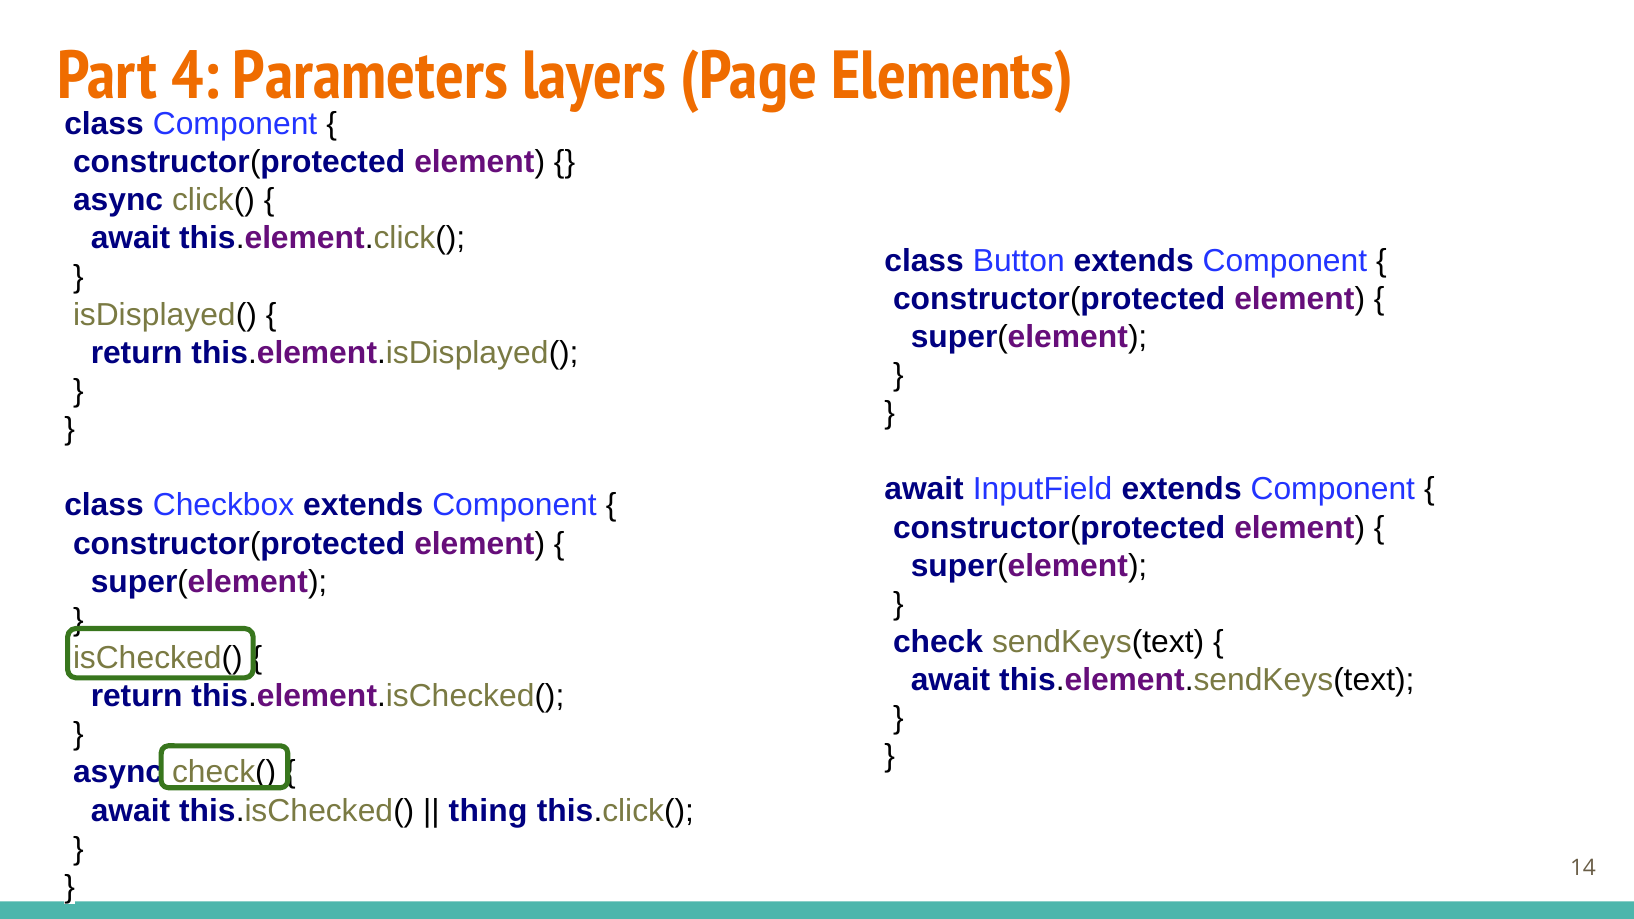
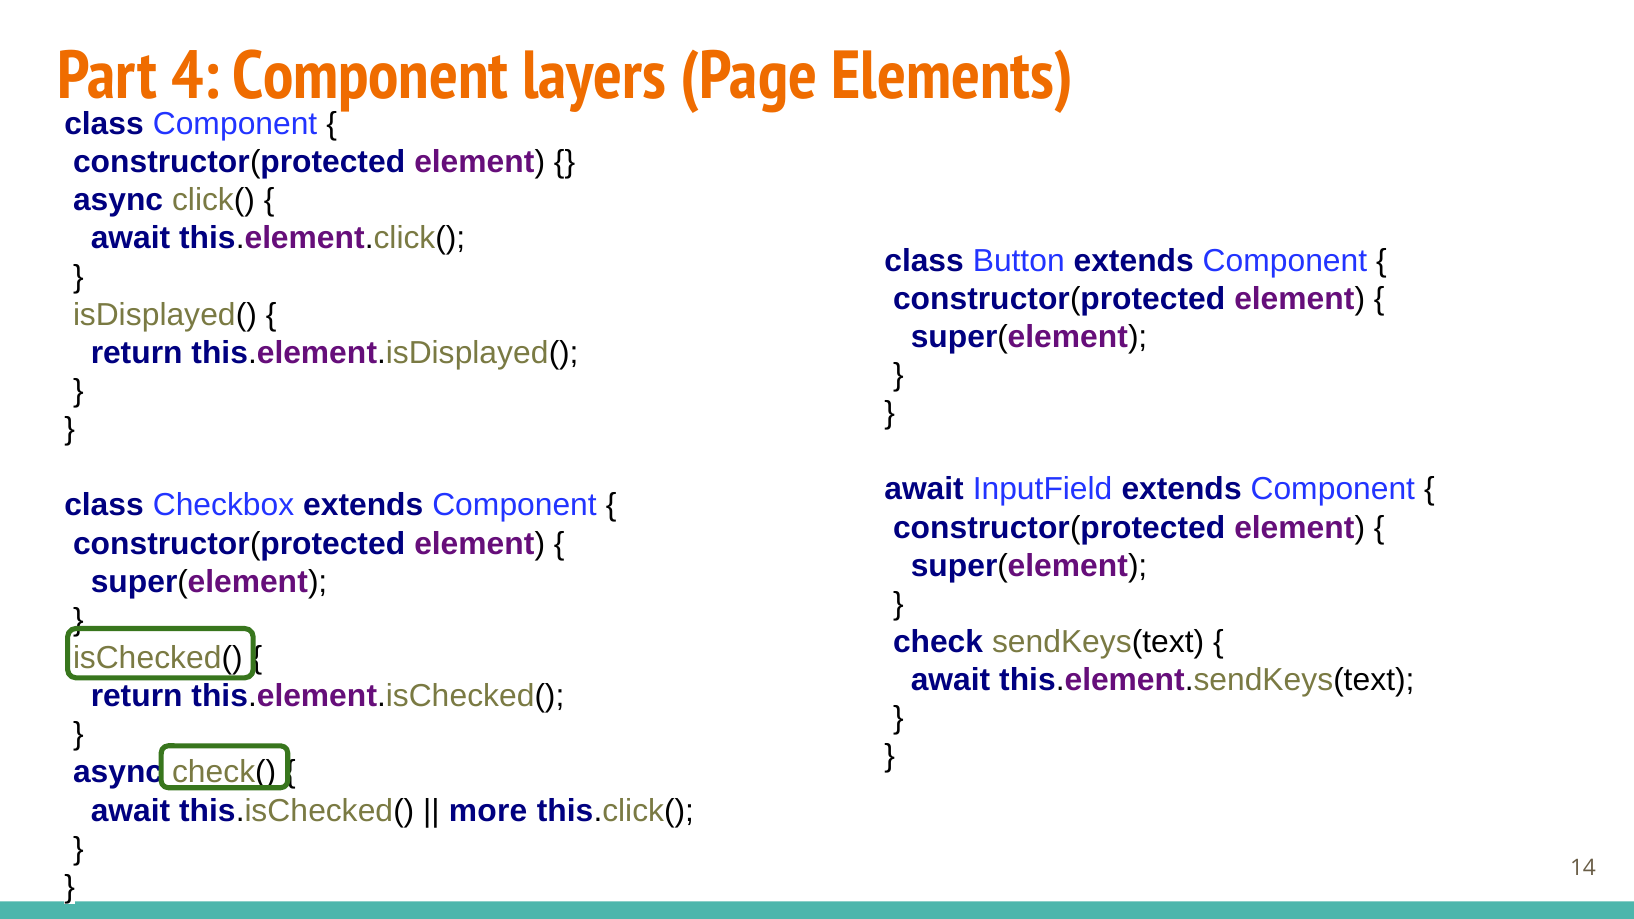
Parameters at (370, 76): Parameters -> Component
thing: thing -> more
